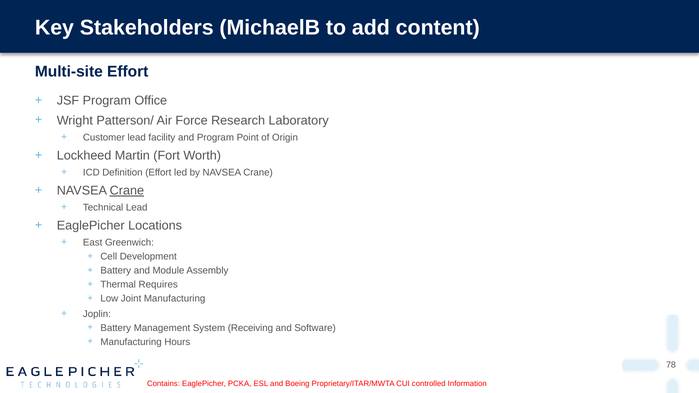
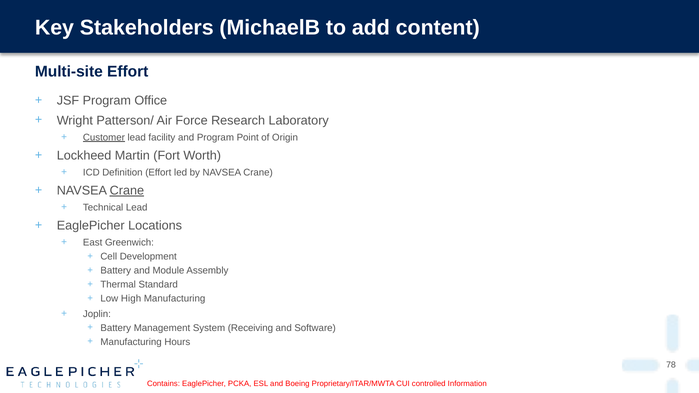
Customer underline: none -> present
Requires: Requires -> Standard
Joint: Joint -> High
